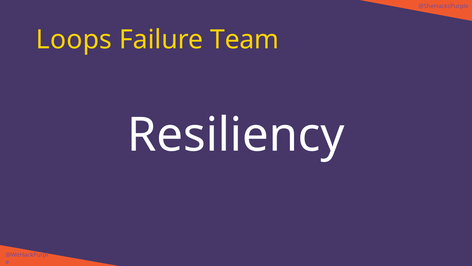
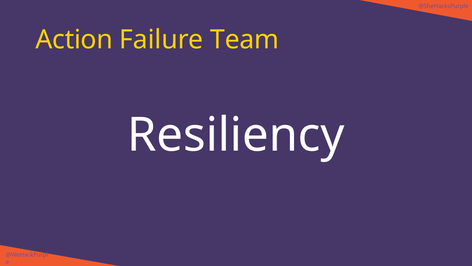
Loops: Loops -> Action
